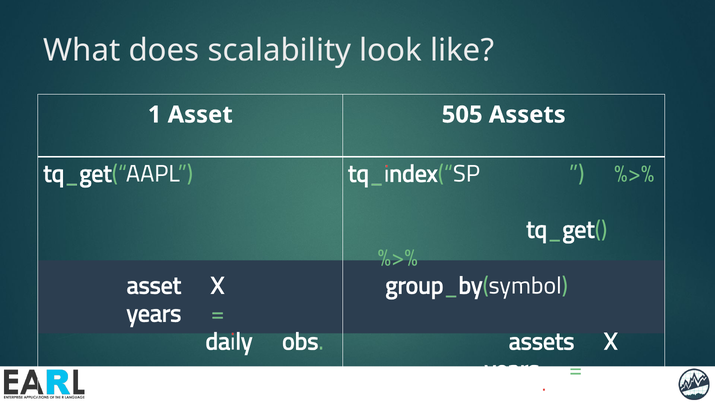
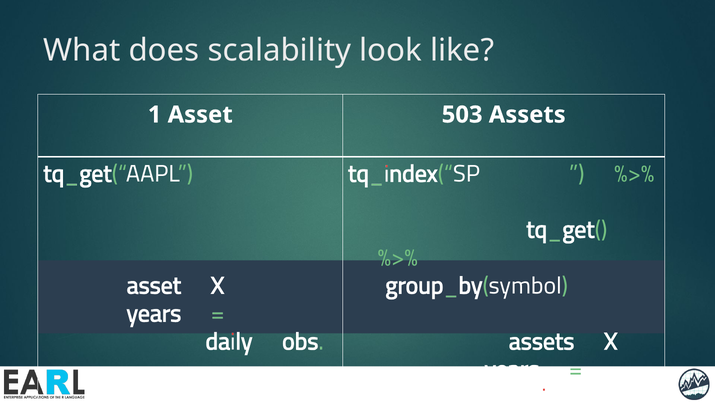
505: 505 -> 503
